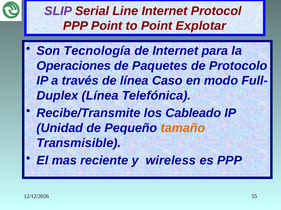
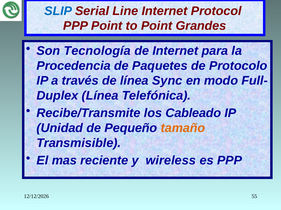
SLIP colour: purple -> blue
Explotar: Explotar -> Grandes
Operaciones: Operaciones -> Procedencia
Caso: Caso -> Sync
